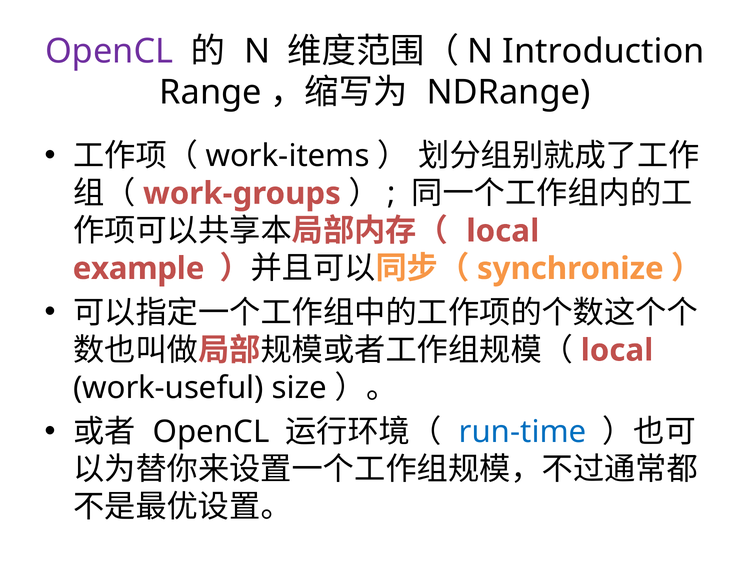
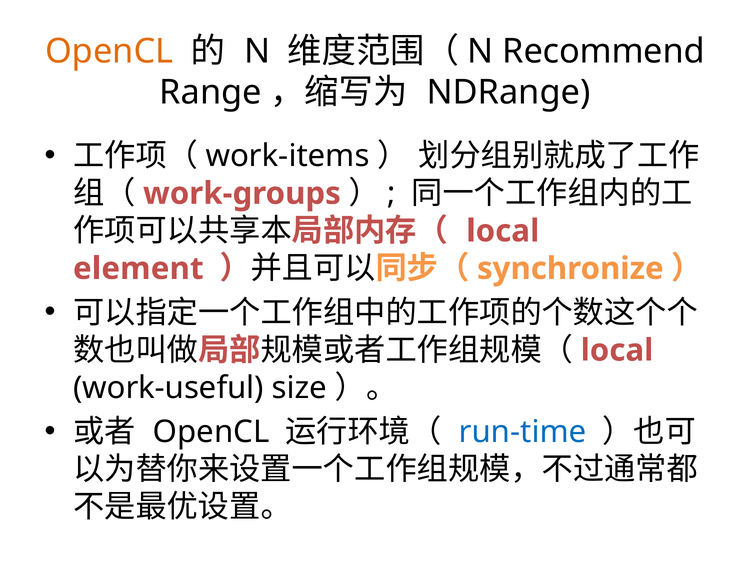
OpenCL at (109, 51) colour: purple -> orange
Introduction: Introduction -> Recommend
example: example -> element
